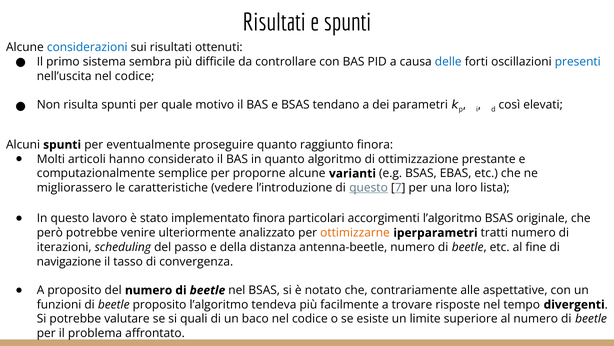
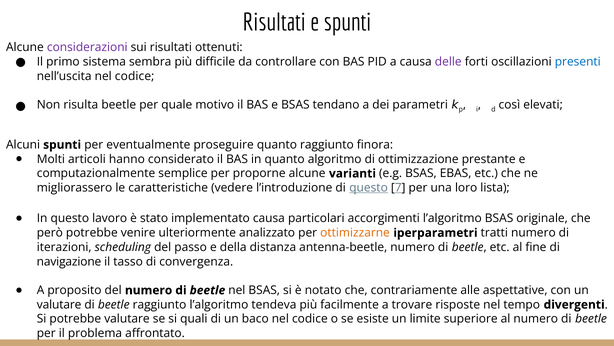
considerazioni colour: blue -> purple
delle colour: blue -> purple
risulta spunti: spunti -> beetle
implementato finora: finora -> causa
funzioni at (59, 304): funzioni -> valutare
beetle proposito: proposito -> raggiunto
